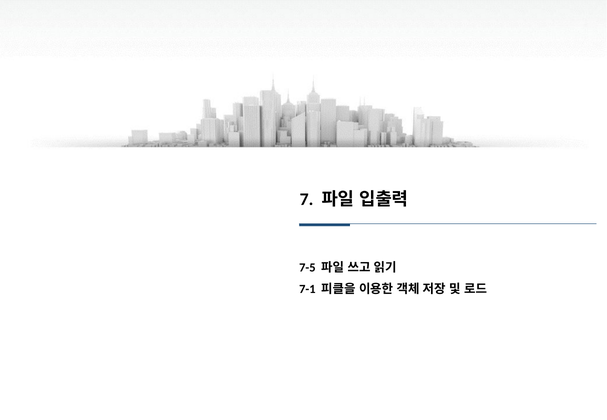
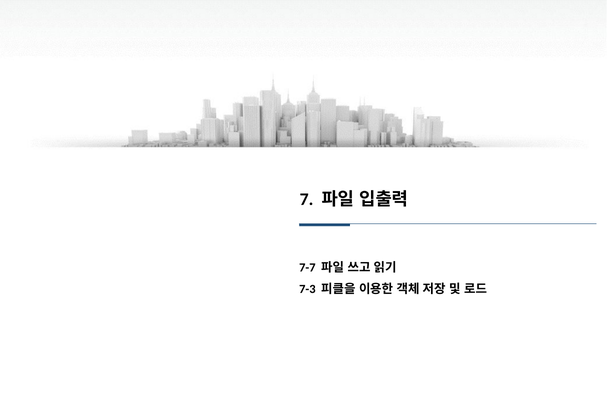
7-5: 7-5 -> 7-7
7-1: 7-1 -> 7-3
